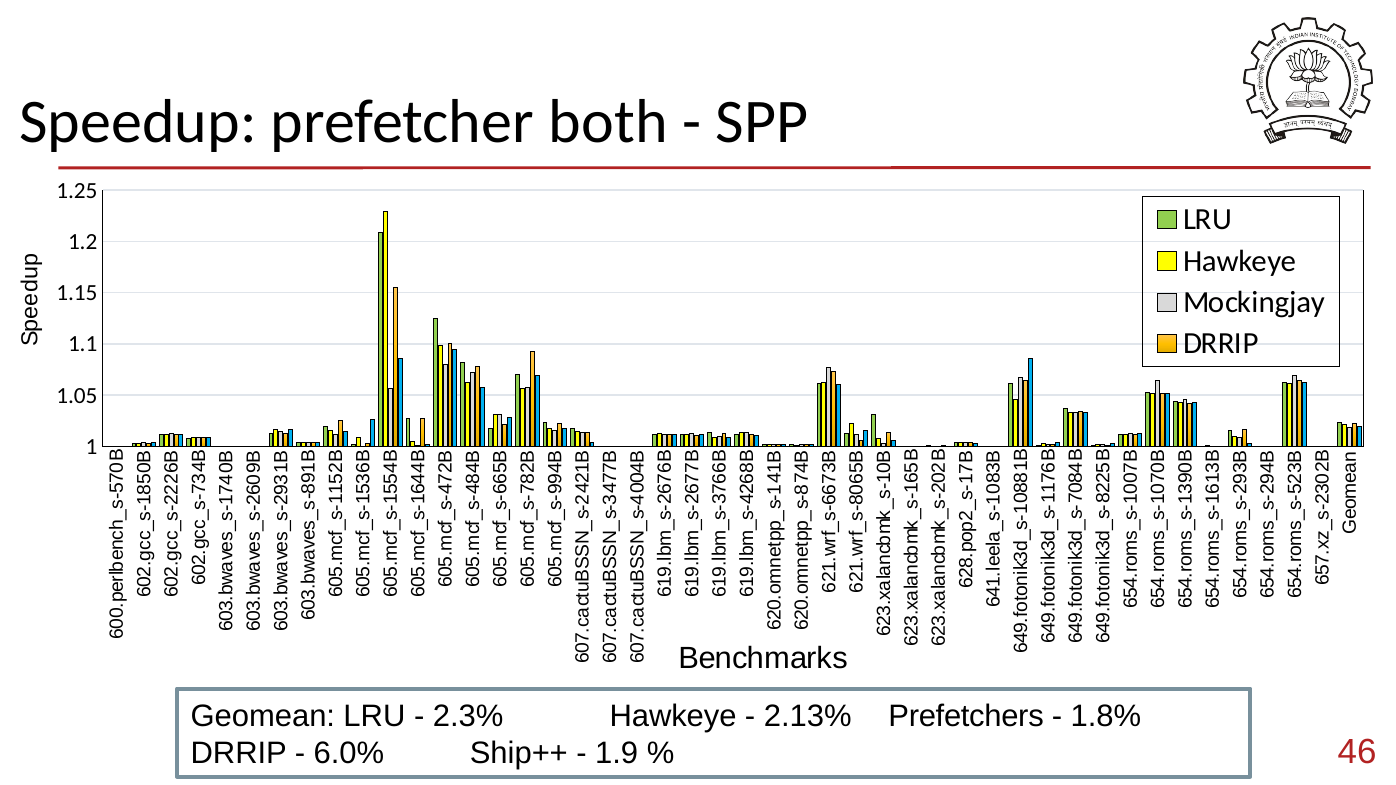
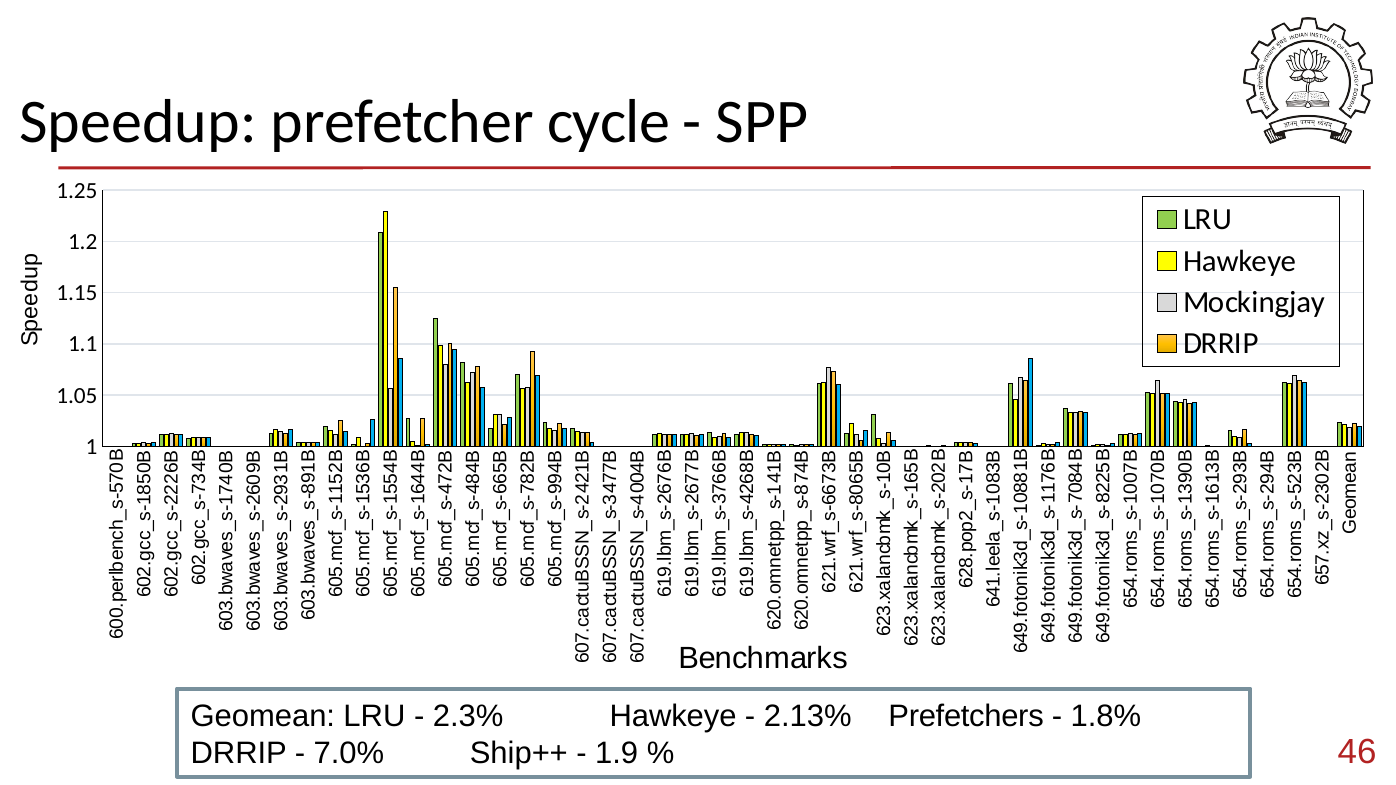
both: both -> cycle
6.0%: 6.0% -> 7.0%
